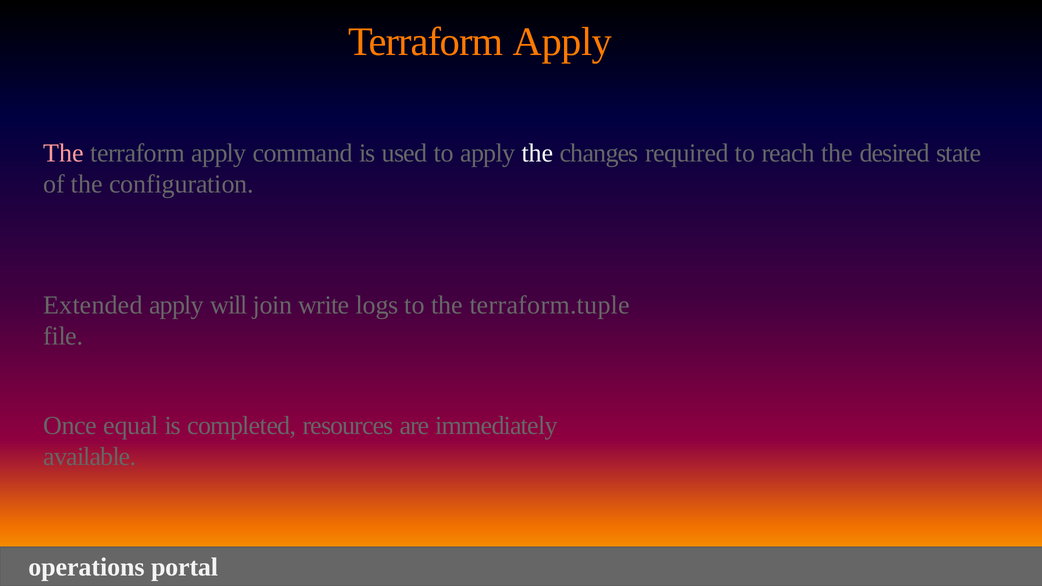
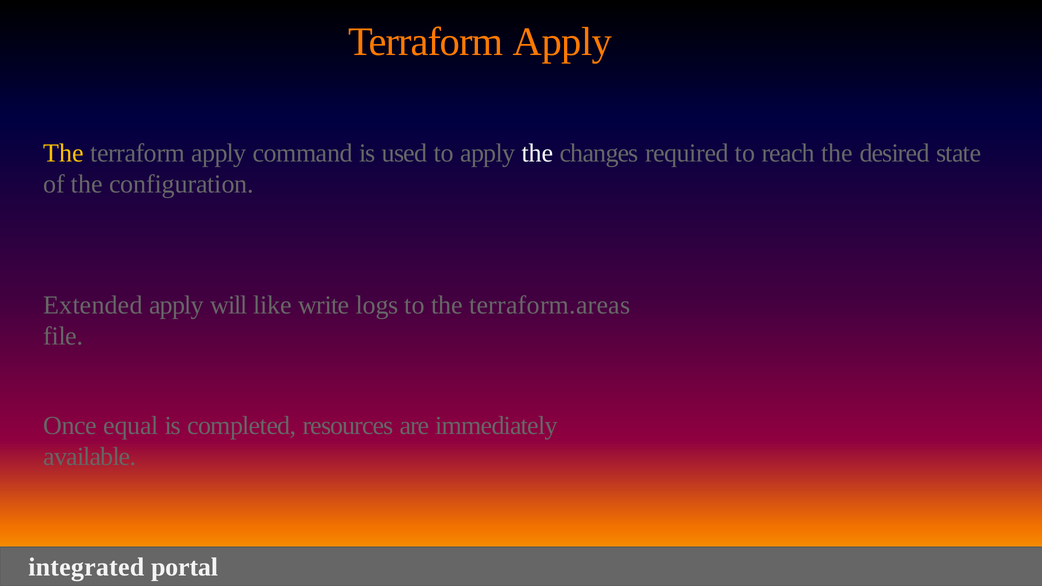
The at (64, 153) colour: pink -> yellow
join: join -> like
terraform.tuple: terraform.tuple -> terraform.areas
operations: operations -> integrated
